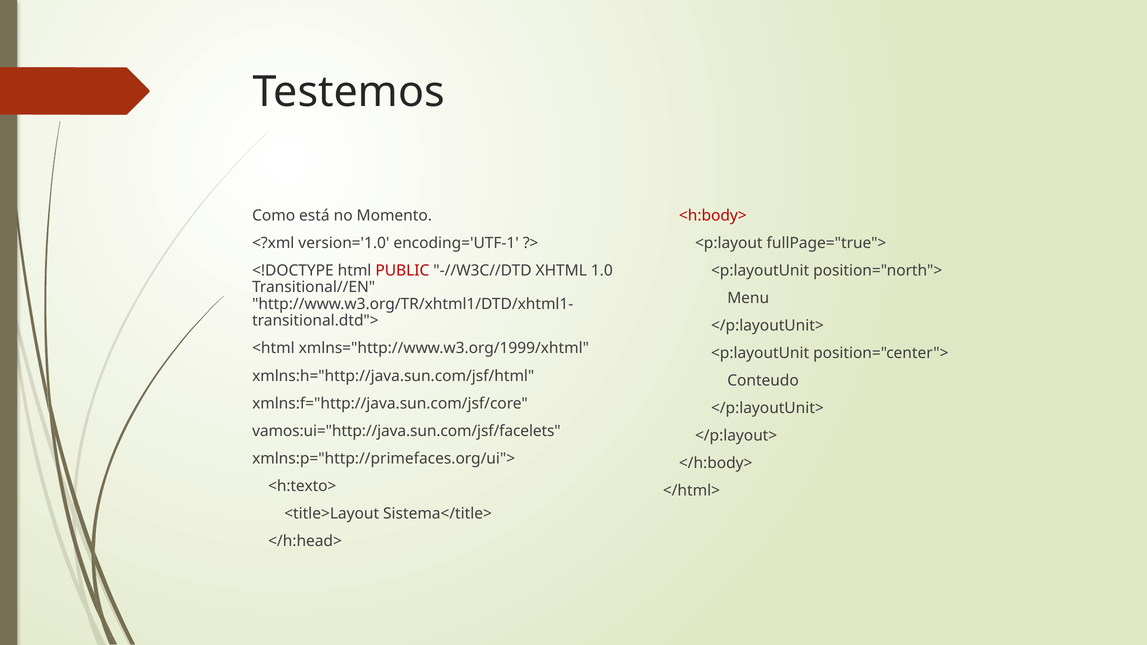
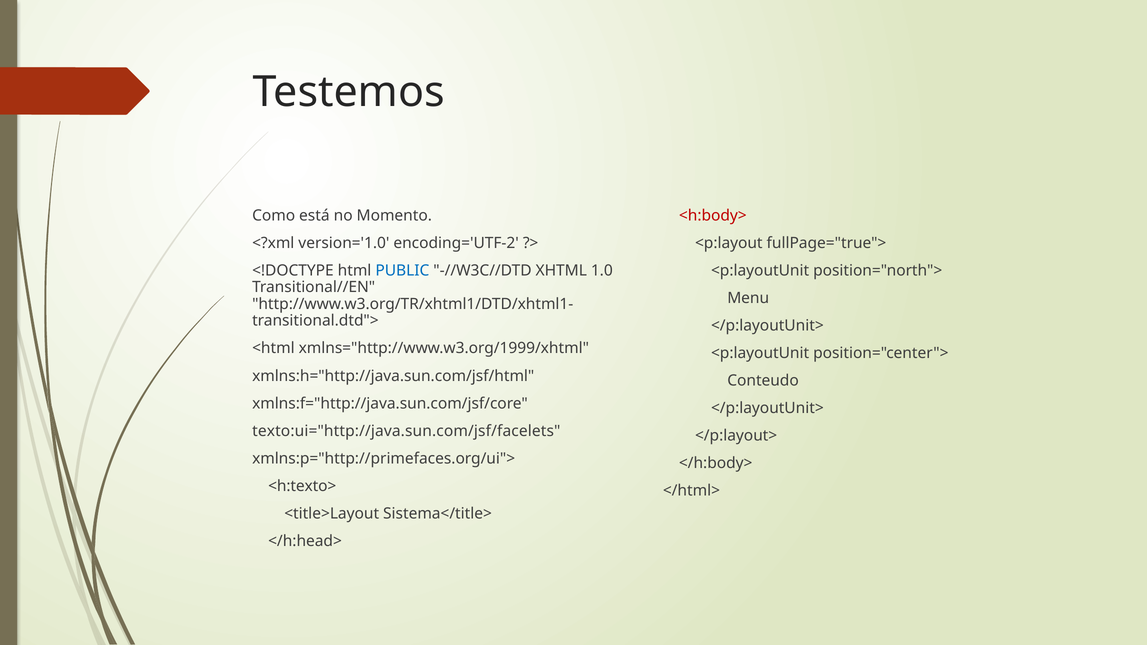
encoding='UTF-1: encoding='UTF-1 -> encoding='UTF-2
PUBLIC colour: red -> blue
vamos:ui="http://java.sun.com/jsf/facelets: vamos:ui="http://java.sun.com/jsf/facelets -> texto:ui="http://java.sun.com/jsf/facelets
